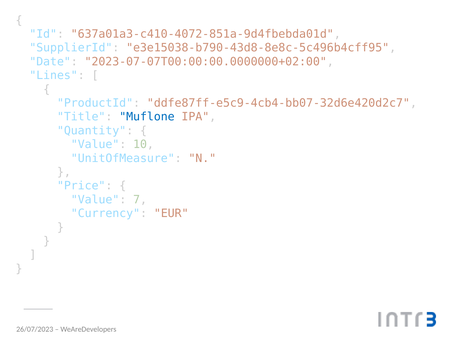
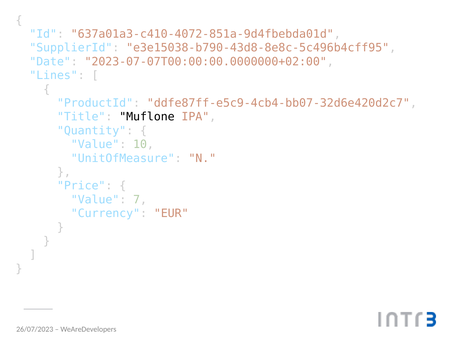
Muflone colour: blue -> black
